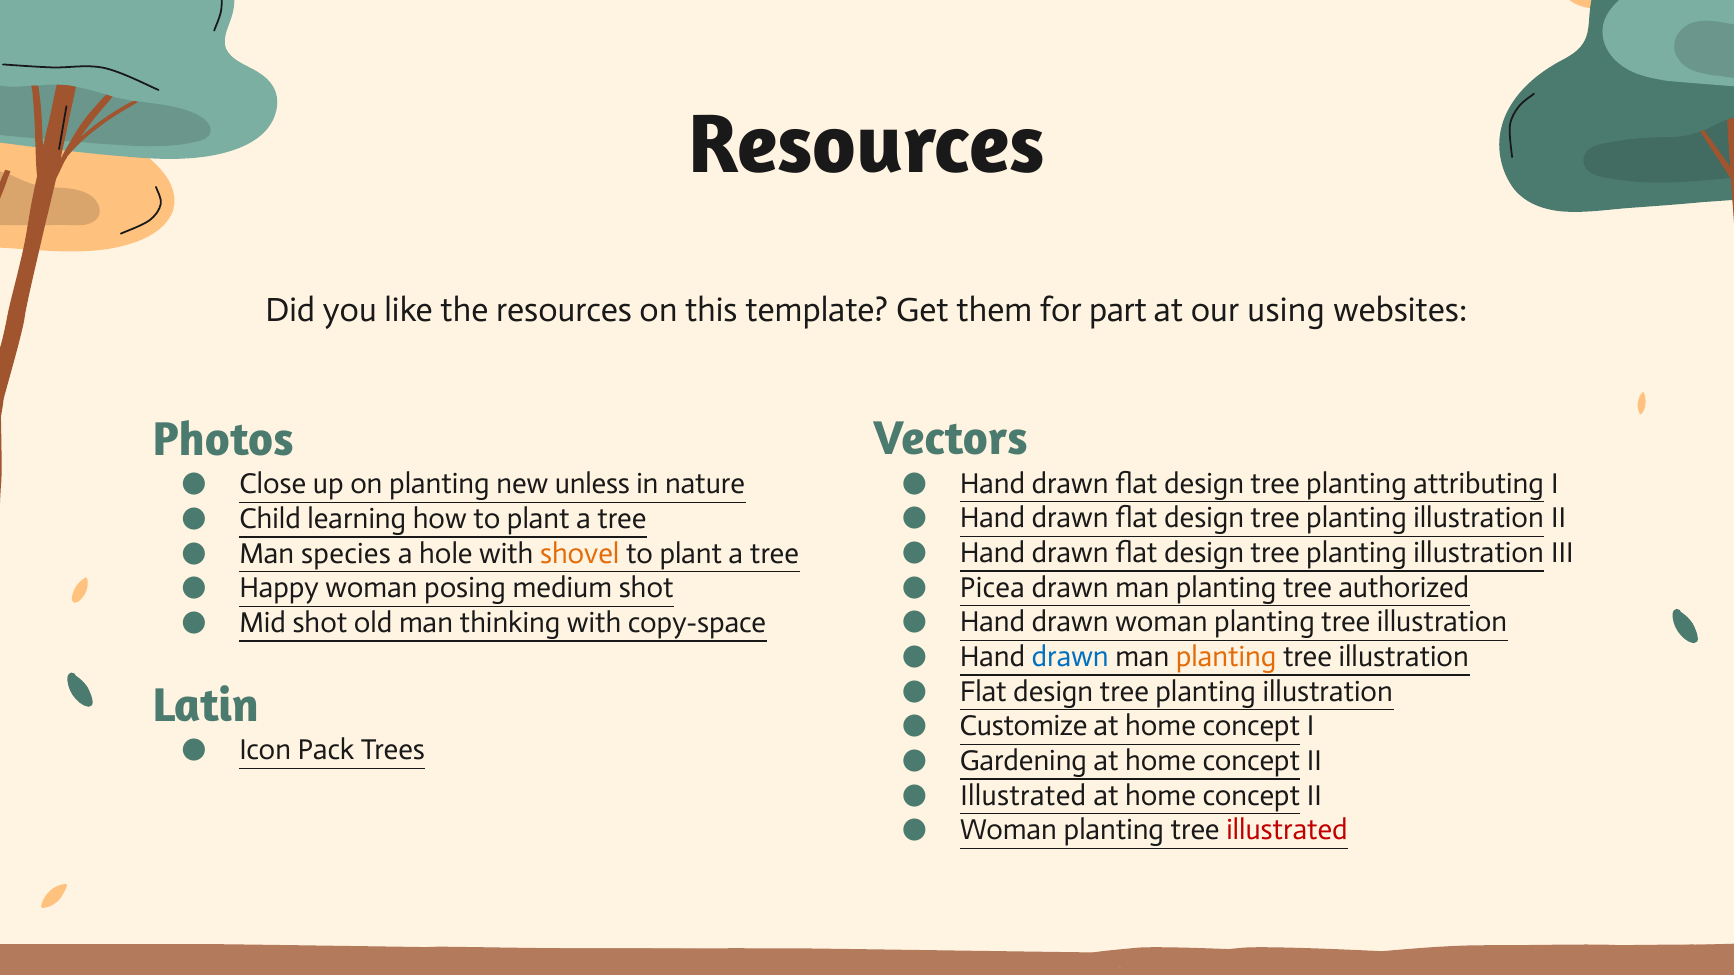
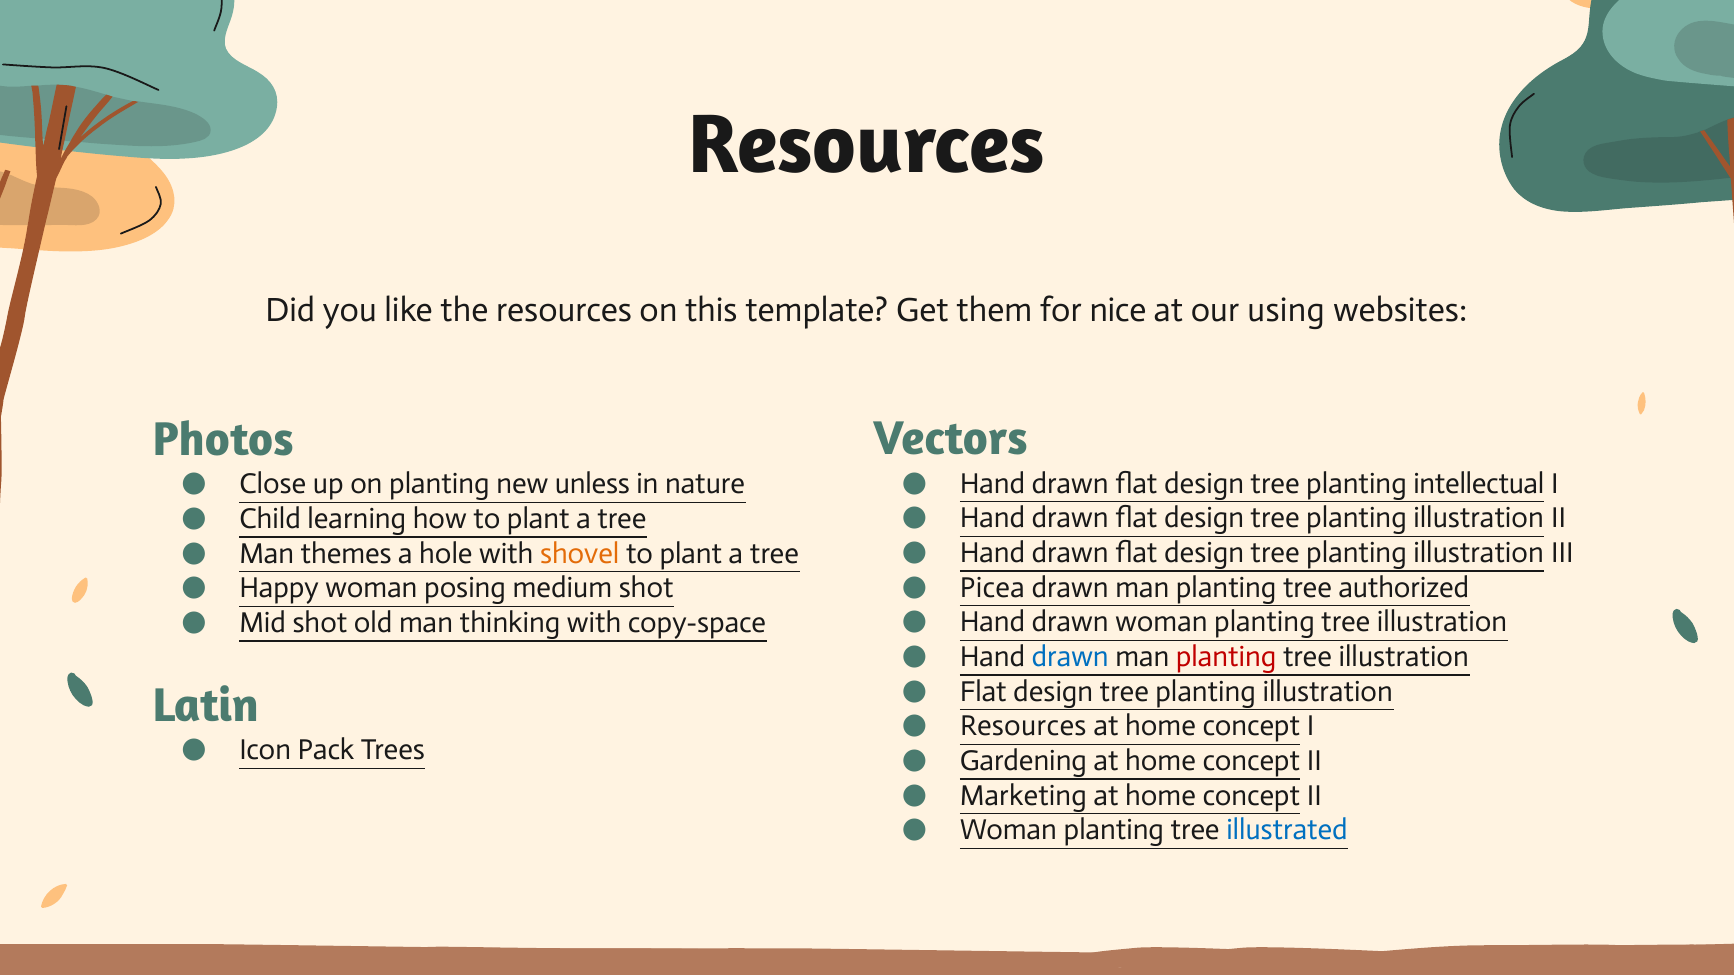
part: part -> nice
attributing: attributing -> intellectual
species: species -> themes
planting at (1226, 657) colour: orange -> red
Customize at (1024, 727): Customize -> Resources
Illustrated at (1023, 796): Illustrated -> Marketing
illustrated at (1287, 831) colour: red -> blue
